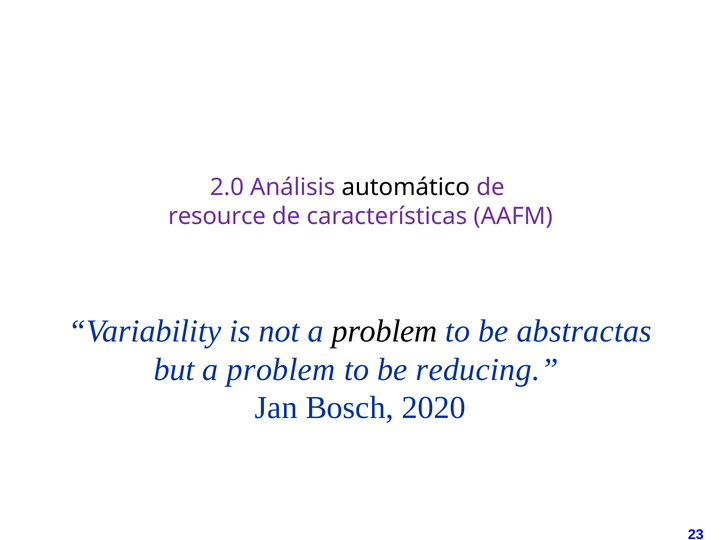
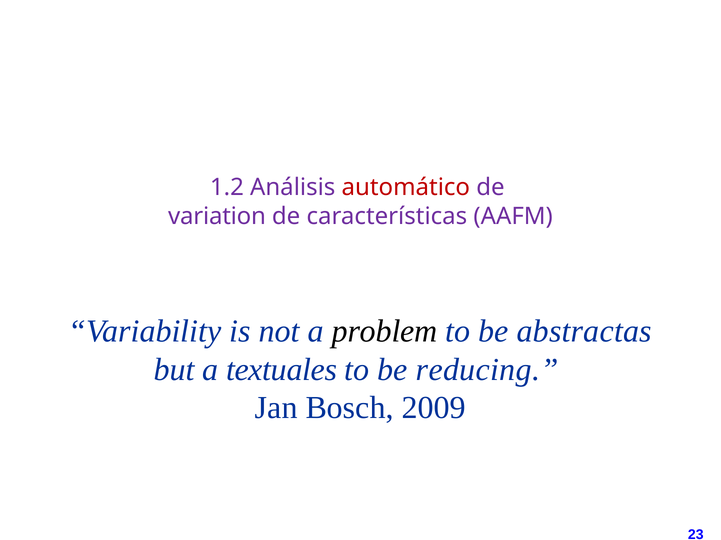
2.0: 2.0 -> 1.2
automático colour: black -> red
resource: resource -> variation
but a problem: problem -> textuales
2020: 2020 -> 2009
